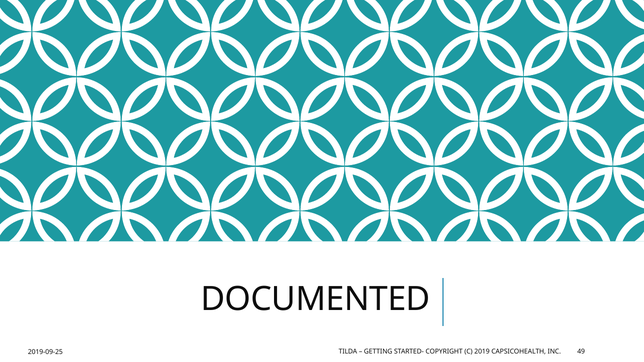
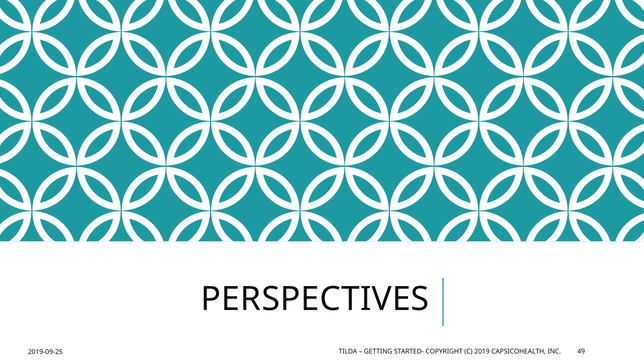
DOCUMENTED: DOCUMENTED -> PERSPECTIVES
